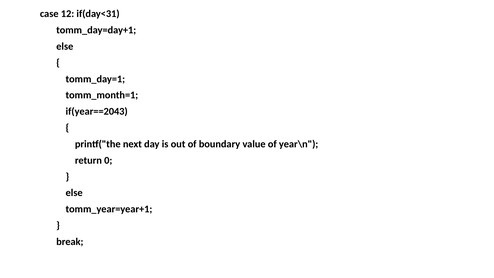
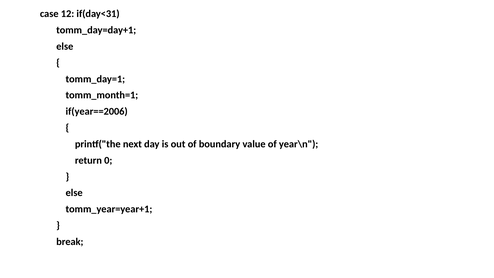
if(year==2043: if(year==2043 -> if(year==2006
